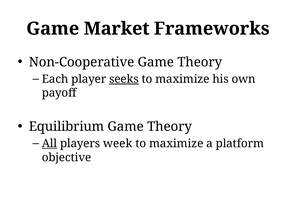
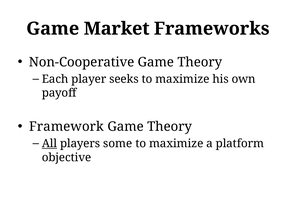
seeks underline: present -> none
Equilibrium: Equilibrium -> Framework
week: week -> some
